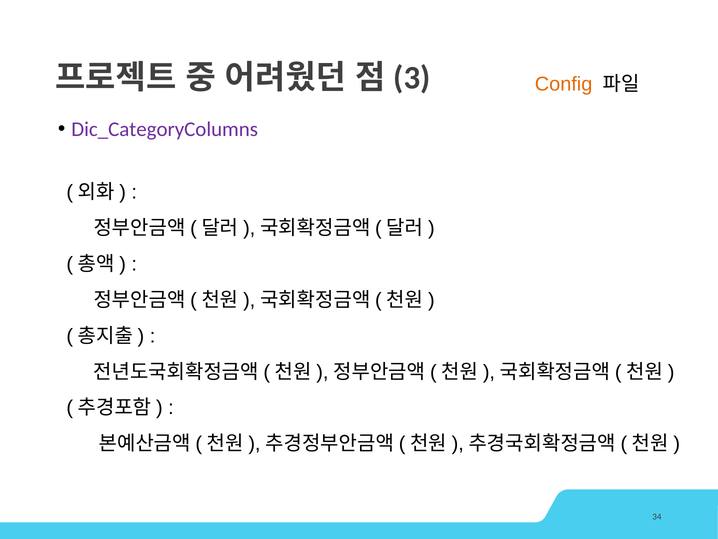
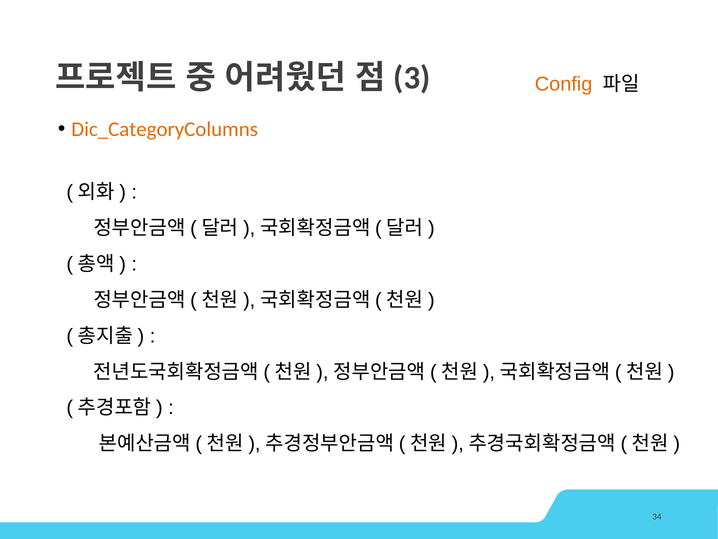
Dic_CategoryColumns colour: purple -> orange
